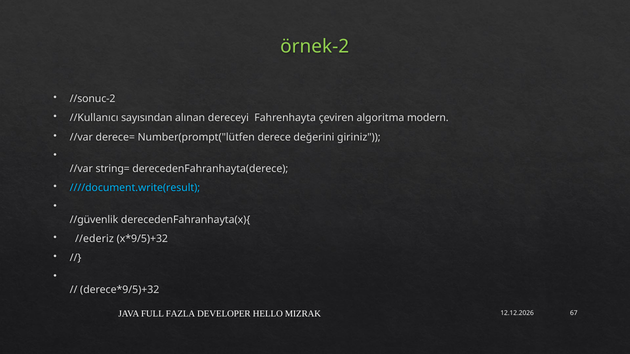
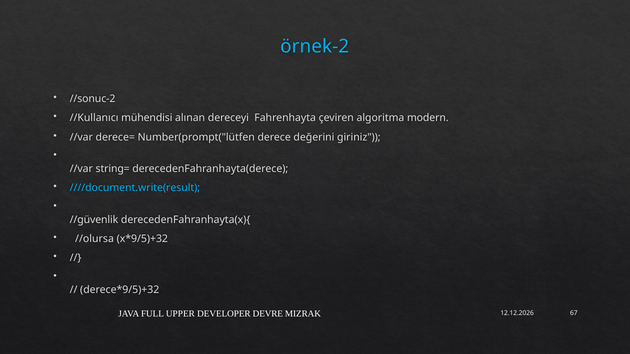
örnek-2 colour: light green -> light blue
sayısından: sayısından -> mühendisi
//ederiz: //ederiz -> //olursa
FAZLA: FAZLA -> UPPER
HELLO: HELLO -> DEVRE
